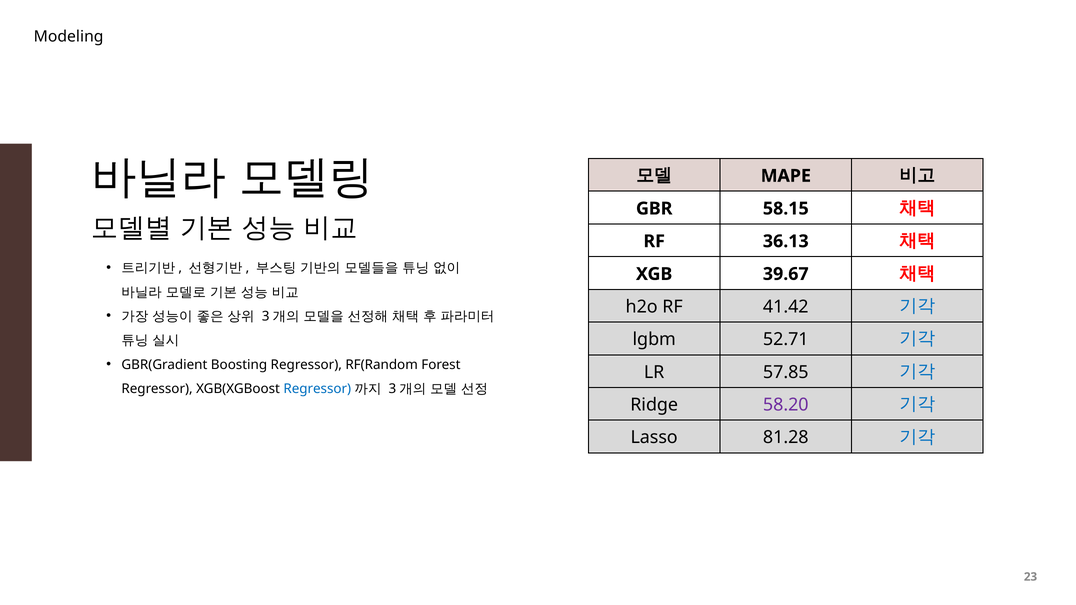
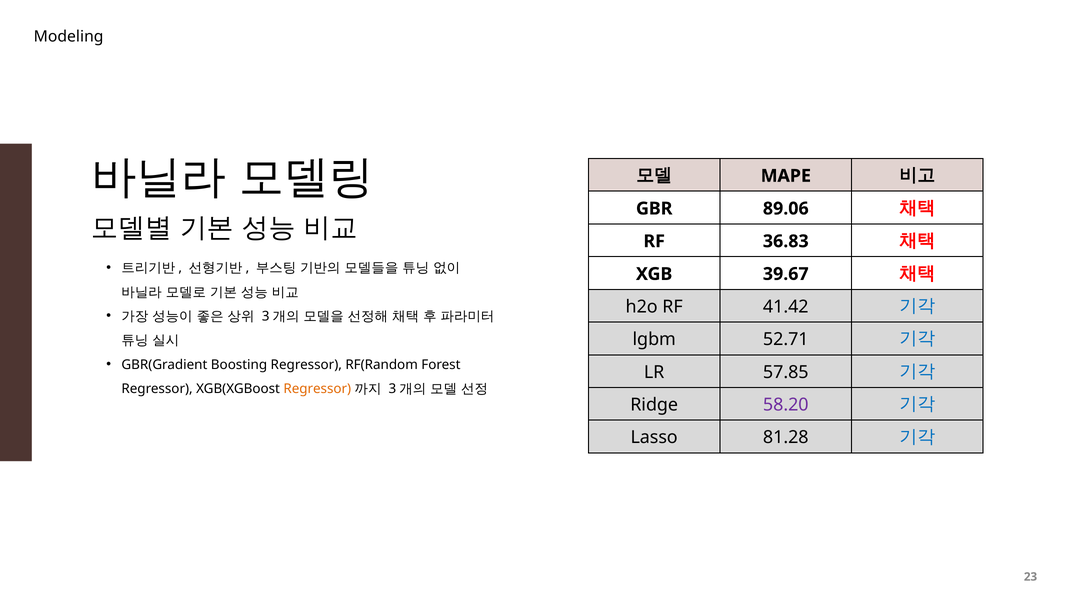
58.15: 58.15 -> 89.06
36.13: 36.13 -> 36.83
Regressor at (317, 389) colour: blue -> orange
